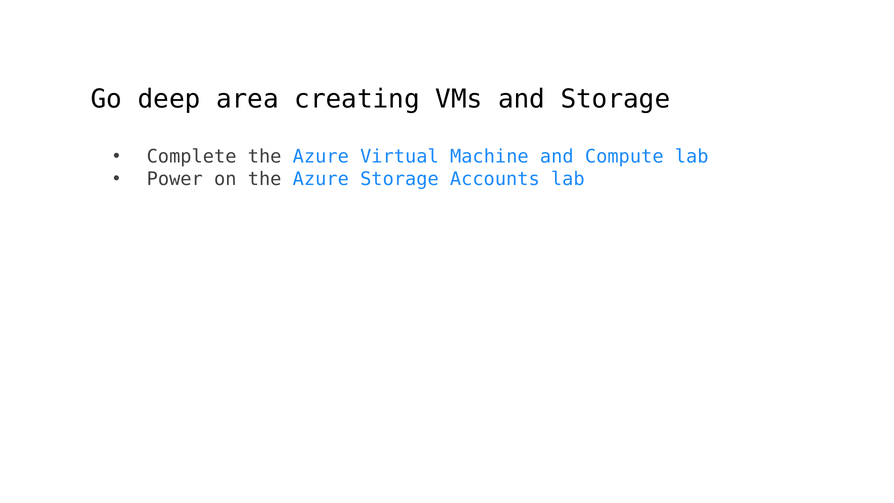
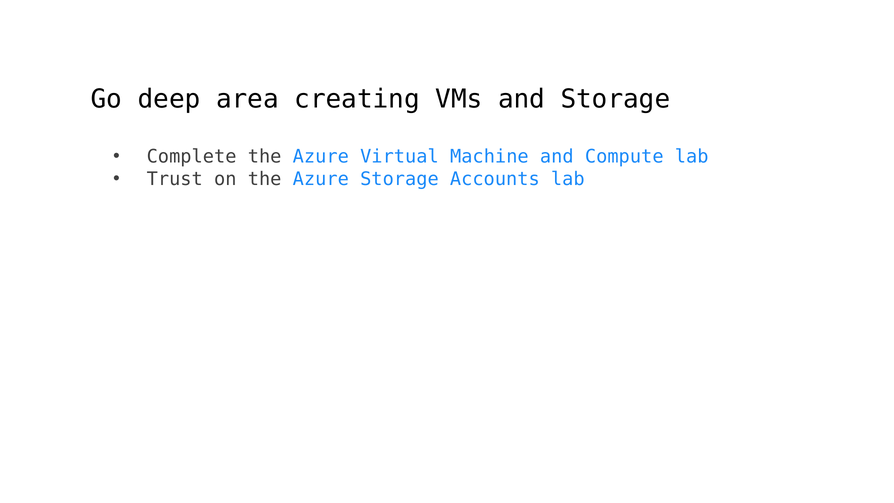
Power: Power -> Trust
